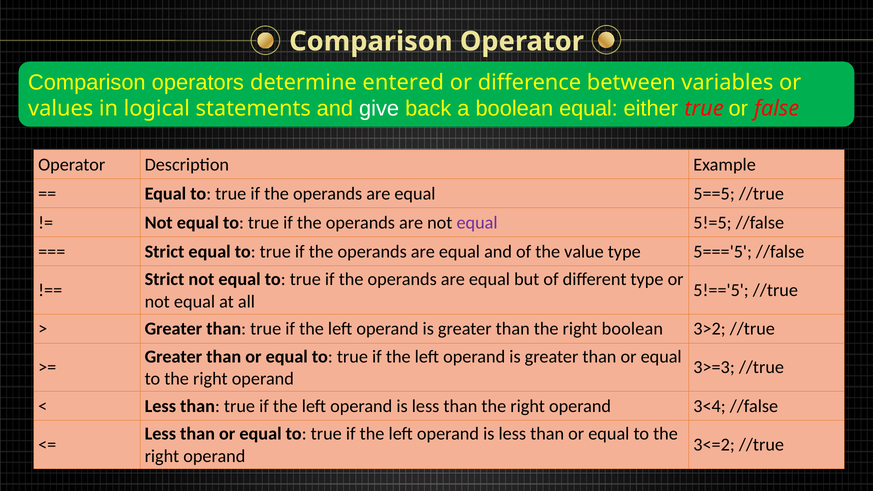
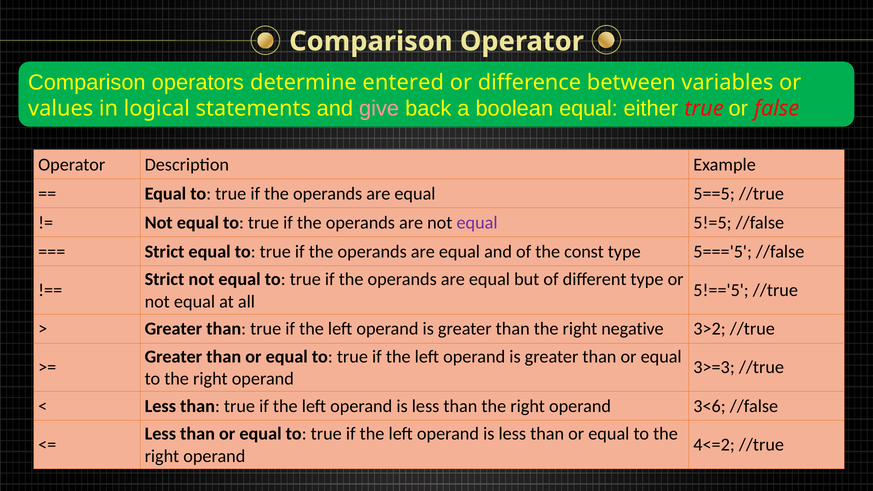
give colour: white -> pink
value: value -> const
right boolean: boolean -> negative
3<4: 3<4 -> 3<6
3<=2: 3<=2 -> 4<=2
